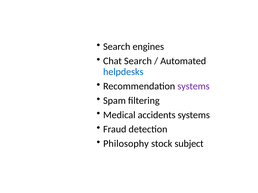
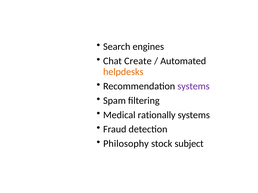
Chat Search: Search -> Create
helpdesks colour: blue -> orange
accidents: accidents -> rationally
